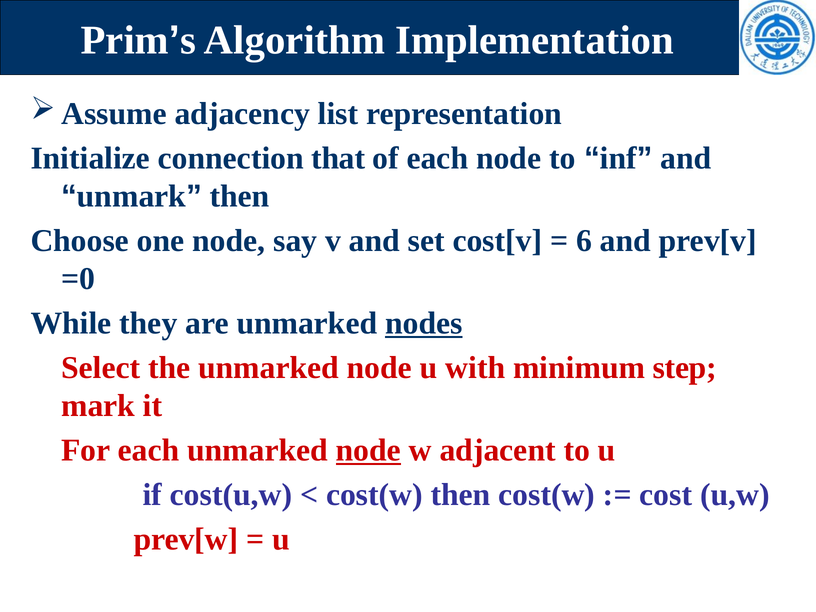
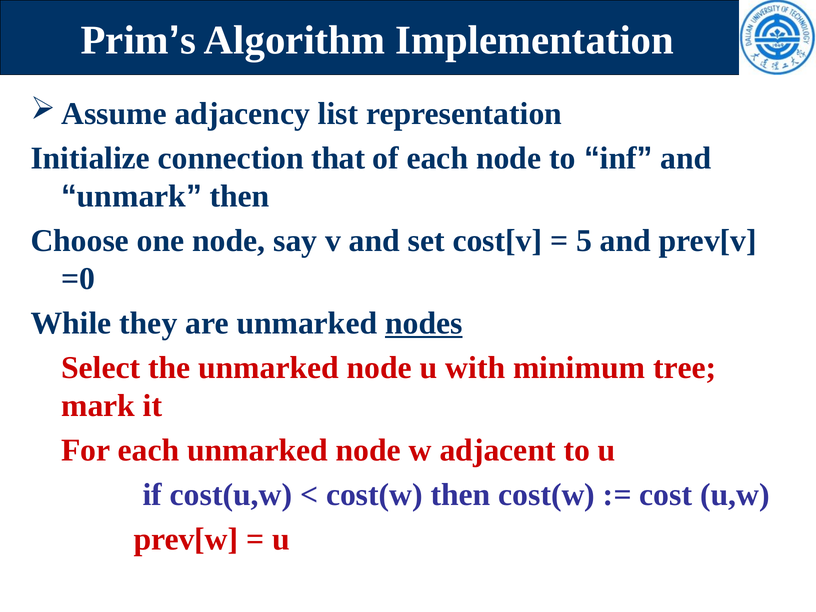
6: 6 -> 5
step: step -> tree
node at (368, 450) underline: present -> none
